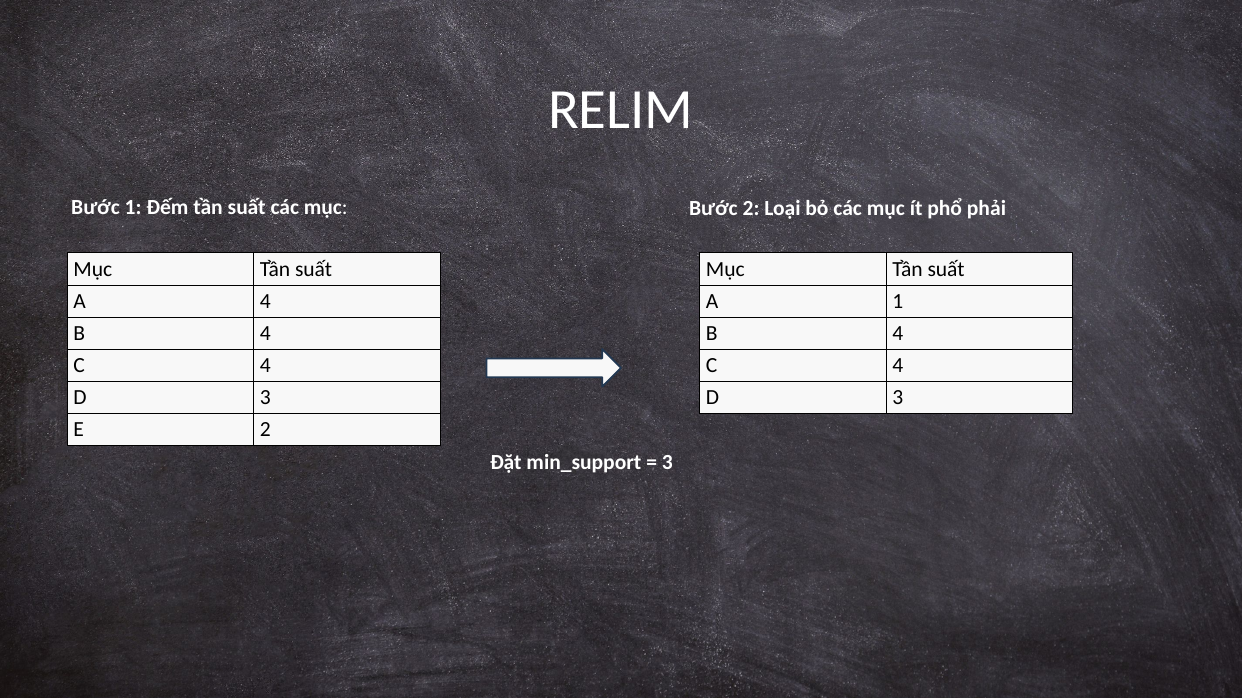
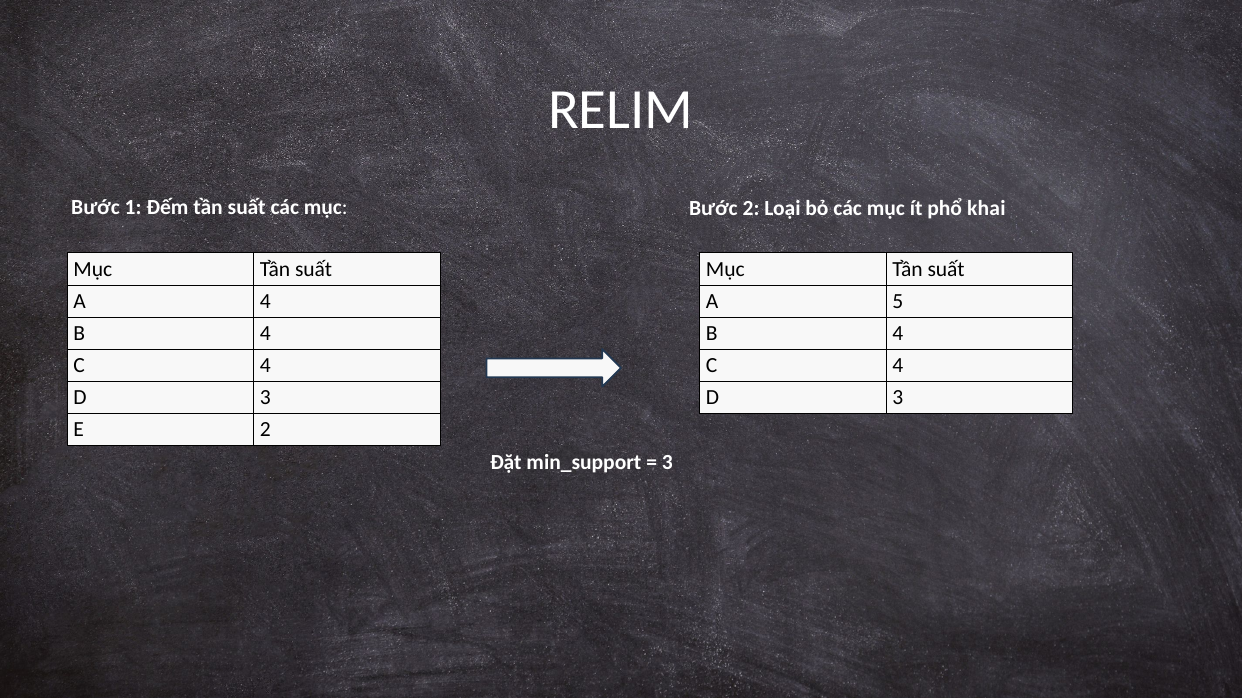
phải: phải -> khai
A 1: 1 -> 5
